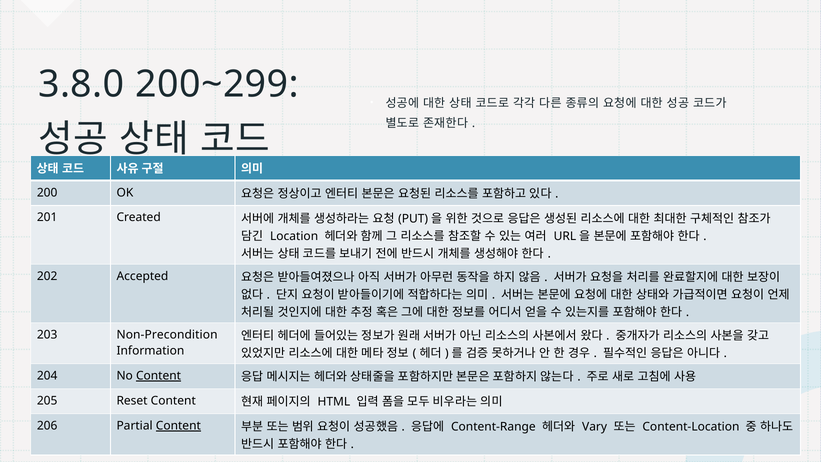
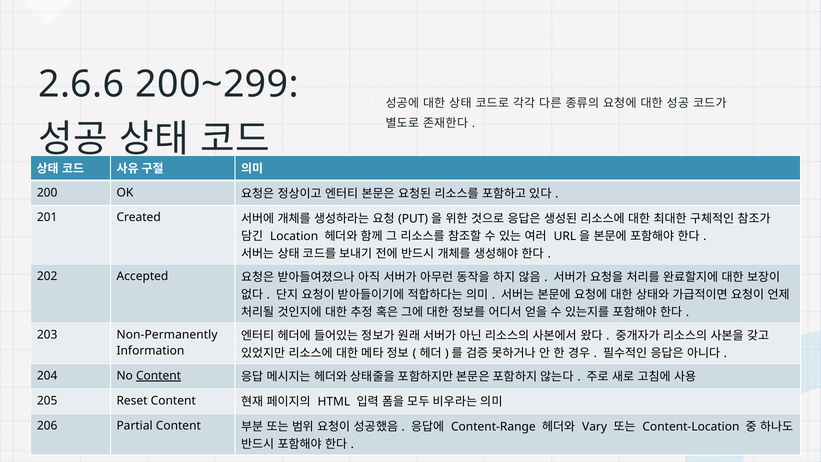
3.8.0: 3.8.0 -> 2.6.6
Non-Precondition: Non-Precondition -> Non-Permanently
Content at (178, 426) underline: present -> none
